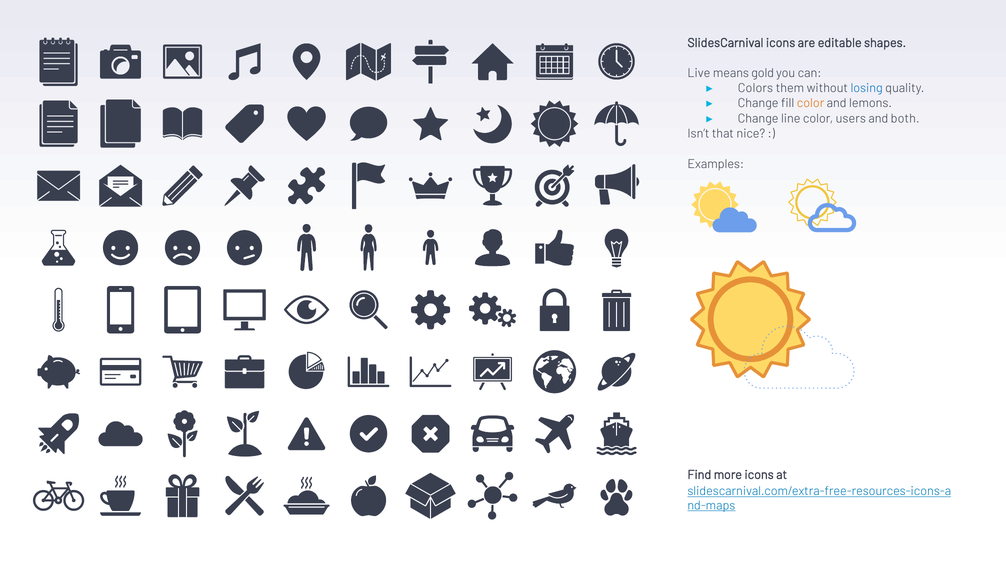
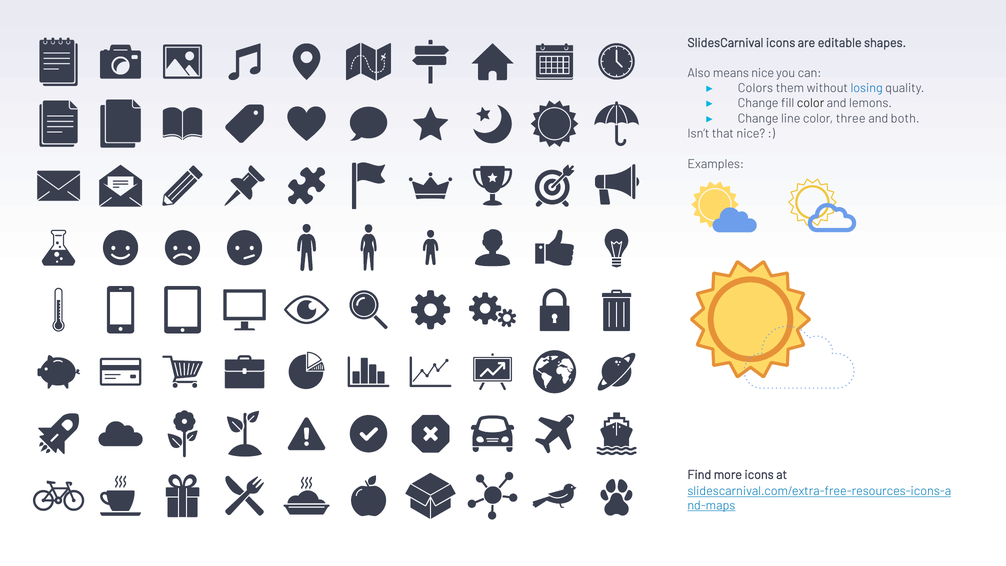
Live: Live -> Also
means gold: gold -> nice
color at (811, 103) colour: orange -> black
users: users -> three
